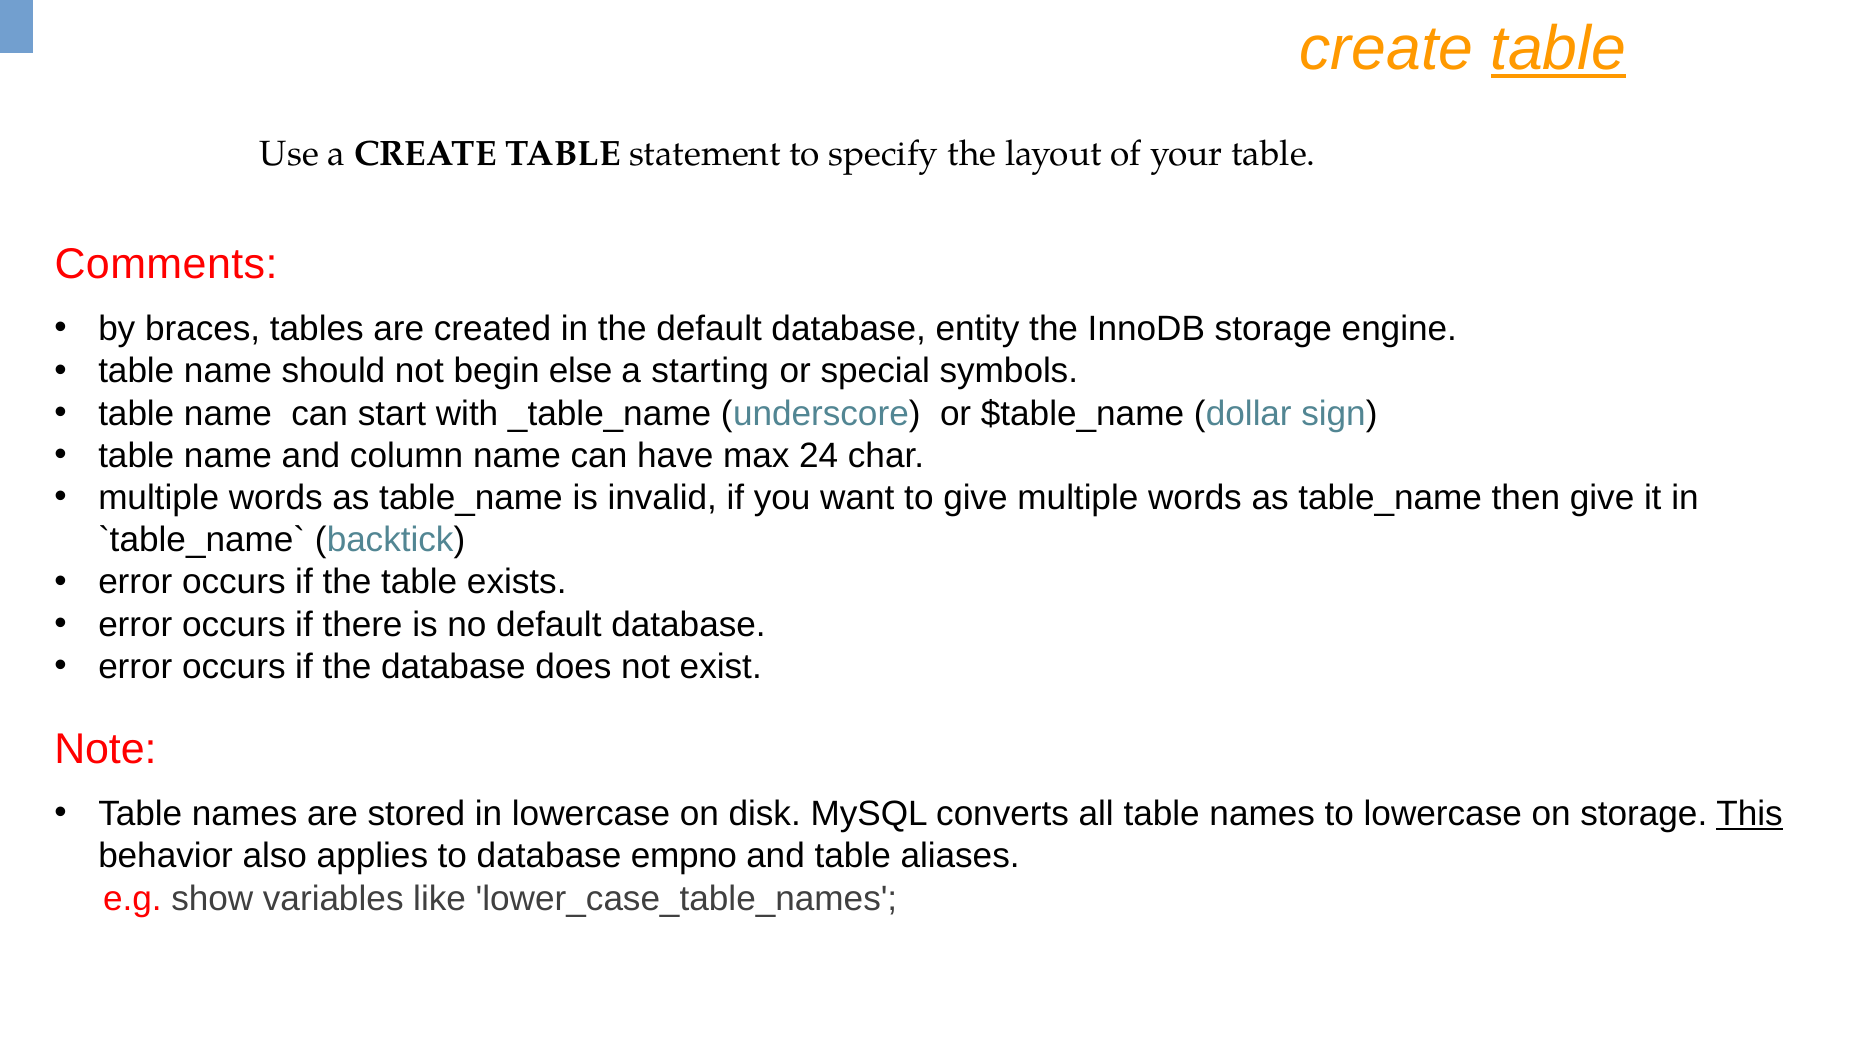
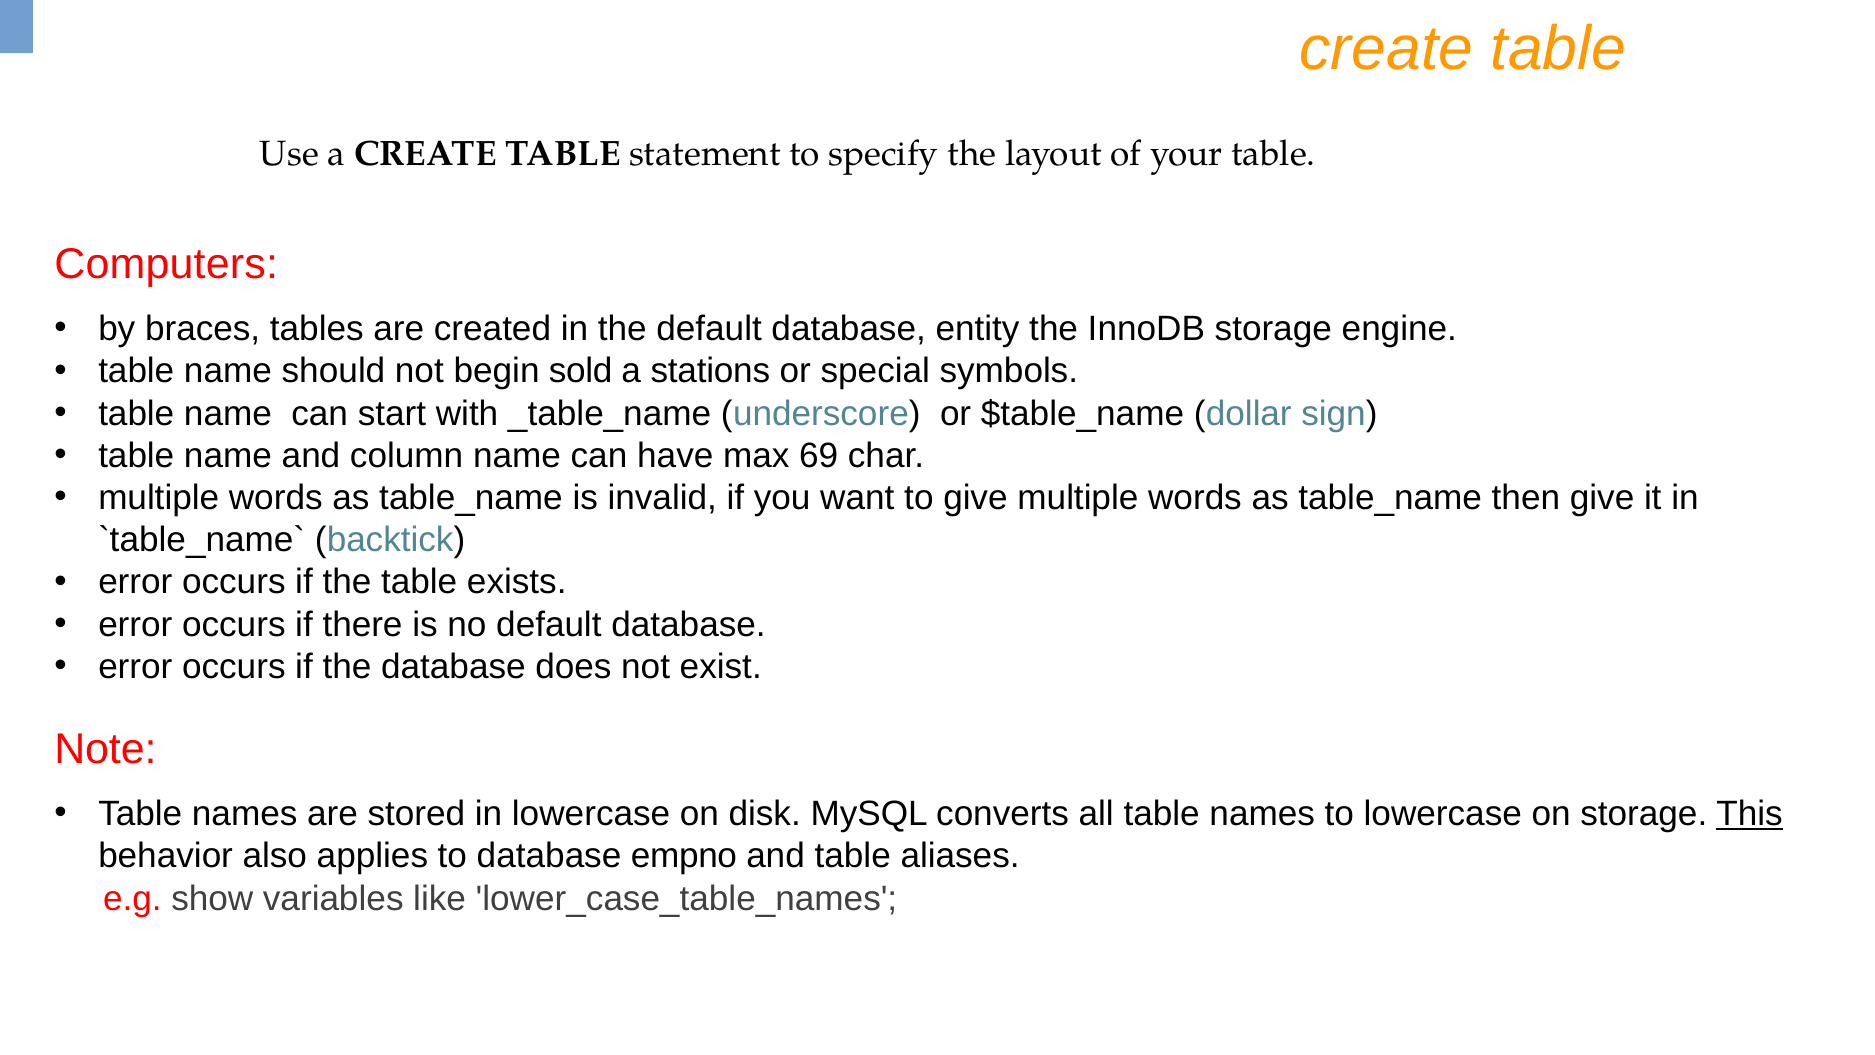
table at (1559, 49) underline: present -> none
Comments: Comments -> Computers
else: else -> sold
starting: starting -> stations
24: 24 -> 69
